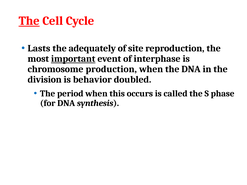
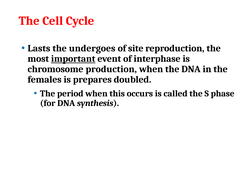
The at (29, 21) underline: present -> none
adequately: adequately -> undergoes
division: division -> females
behavior: behavior -> prepares
